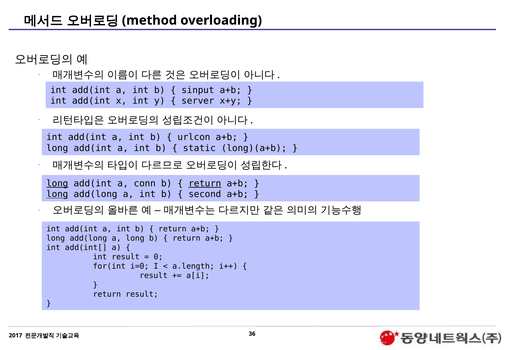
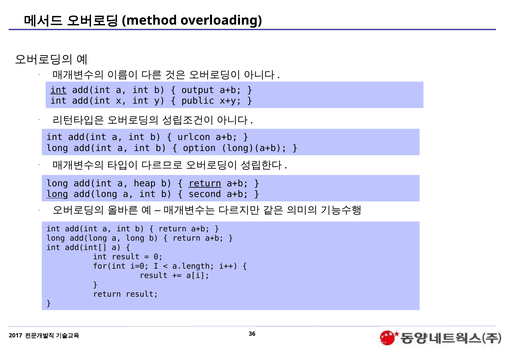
int at (58, 90) underline: none -> present
sinput: sinput -> output
server: server -> public
static: static -> option
long at (57, 183) underline: present -> none
conn: conn -> heap
